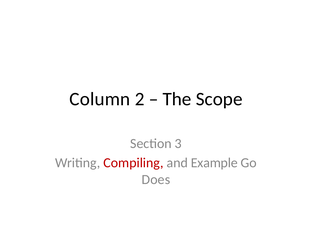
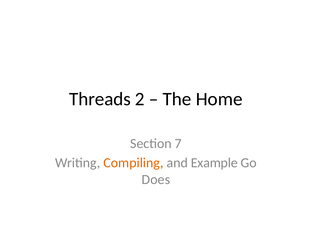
Column: Column -> Threads
Scope: Scope -> Home
3: 3 -> 7
Compiling colour: red -> orange
